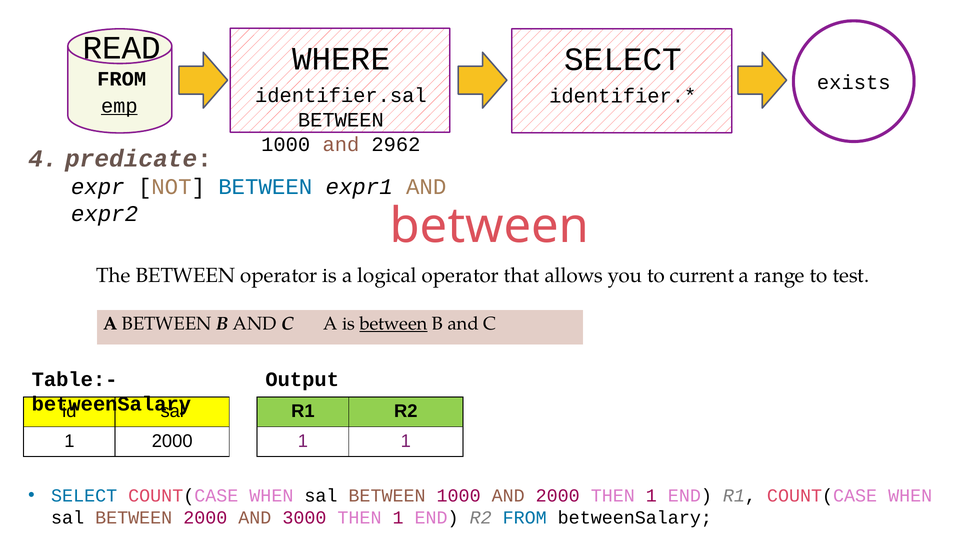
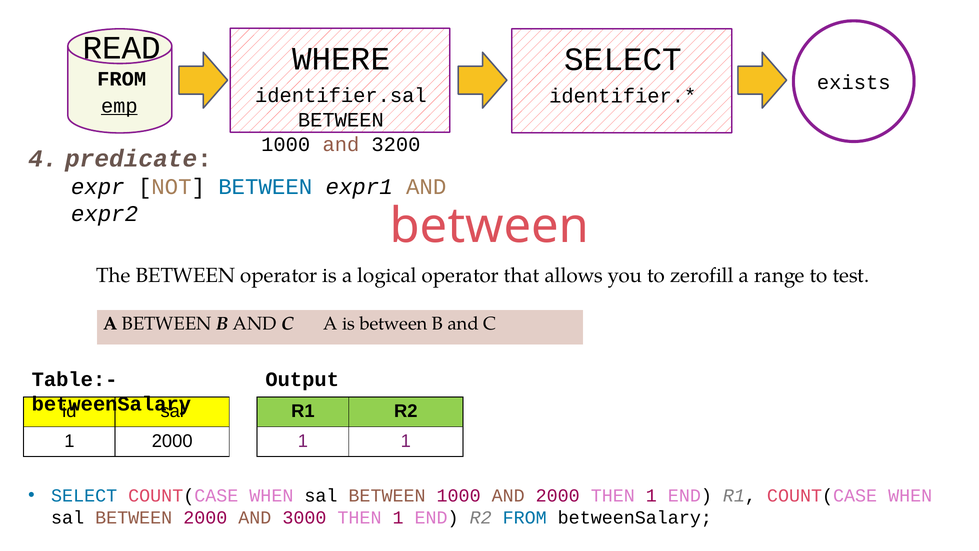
2962: 2962 -> 3200
current: current -> zerofill
between at (394, 323) underline: present -> none
